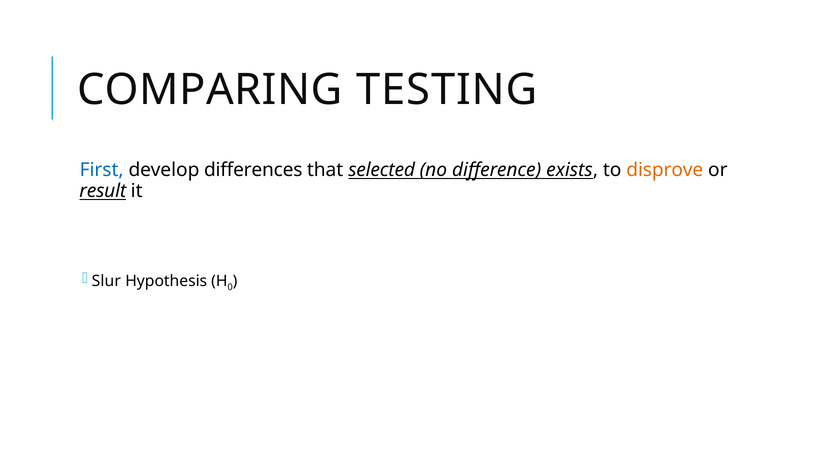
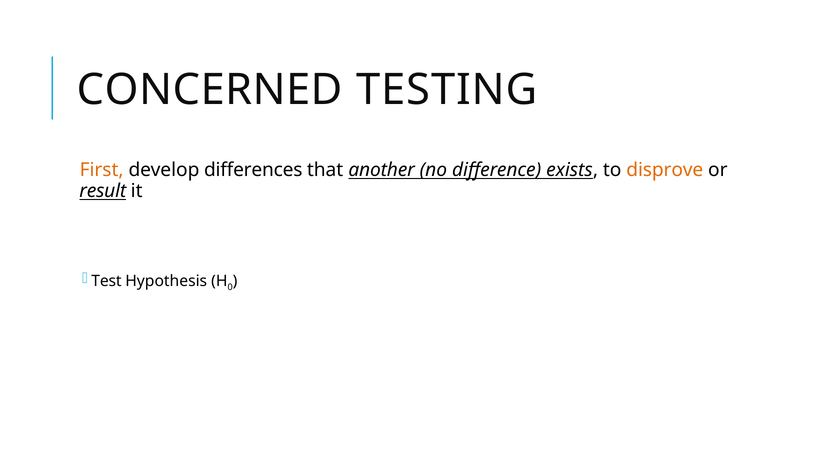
COMPARING: COMPARING -> CONCERNED
First colour: blue -> orange
selected: selected -> another
Slur: Slur -> Test
